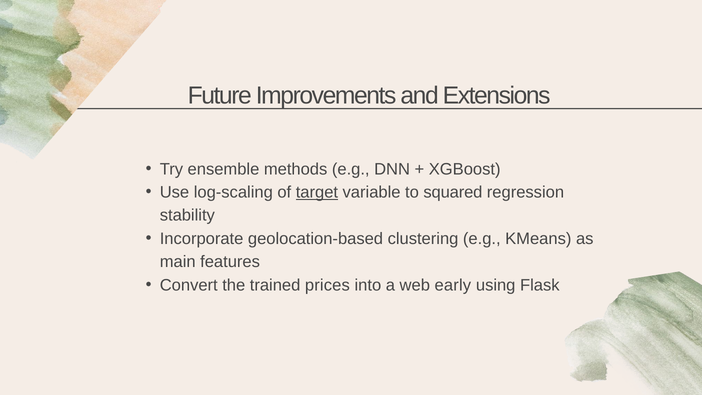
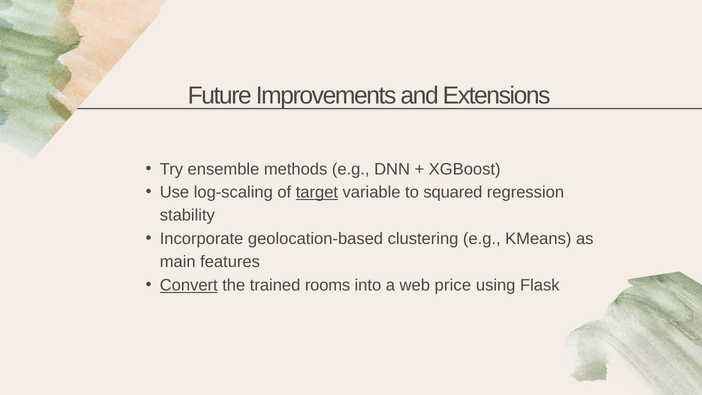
Convert underline: none -> present
prices: prices -> rooms
early: early -> price
